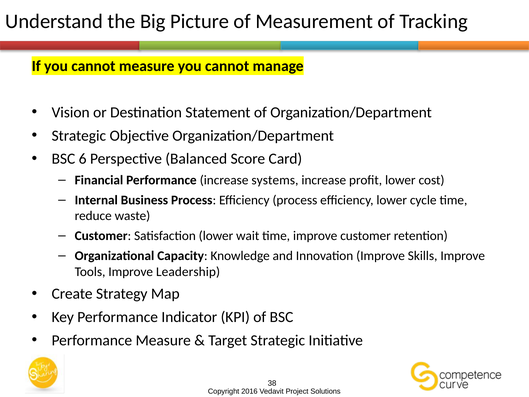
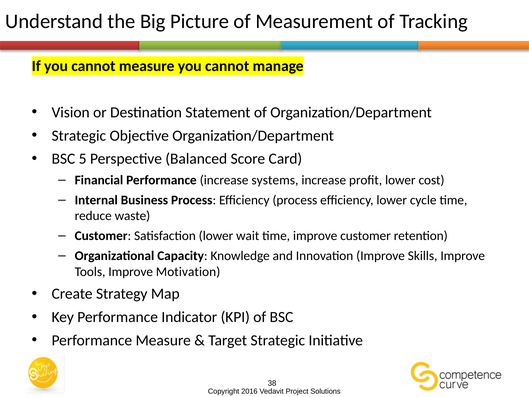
6: 6 -> 5
Leadership: Leadership -> Motivation
